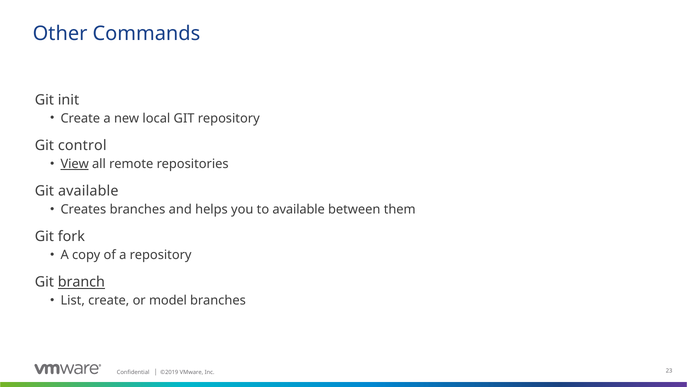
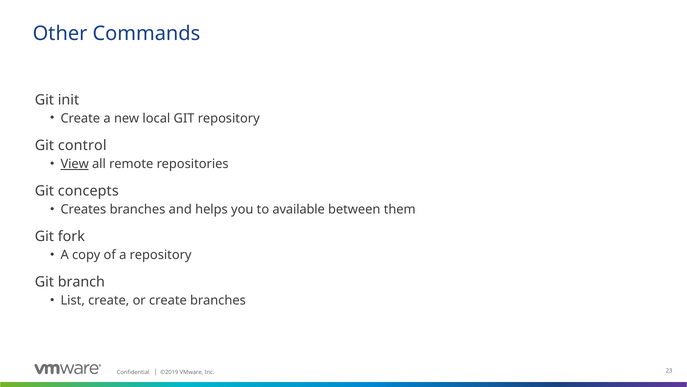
available at (88, 191): available -> concepts
branch underline: present -> none
or model: model -> create
